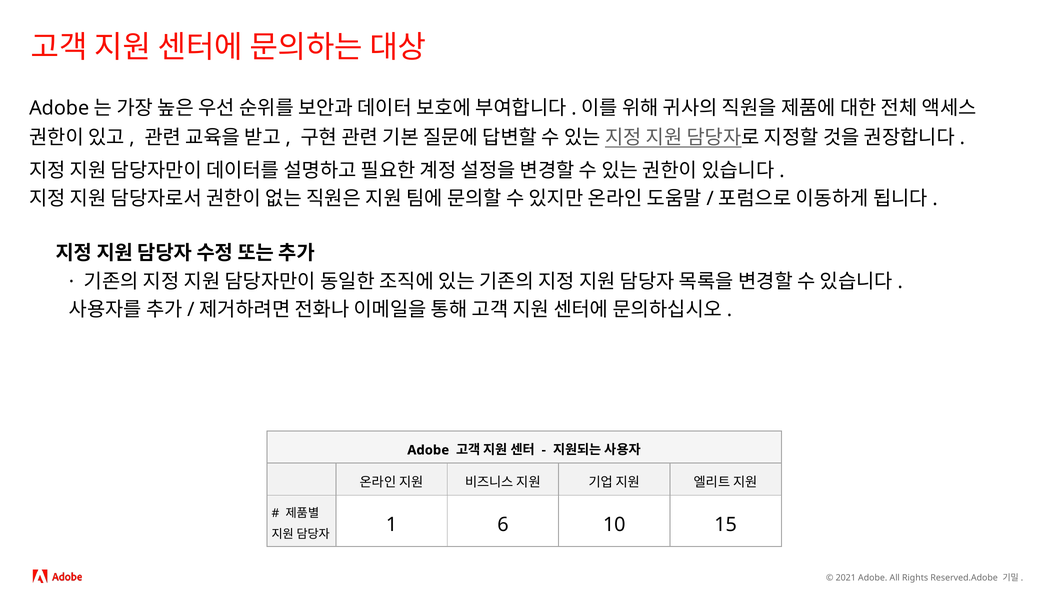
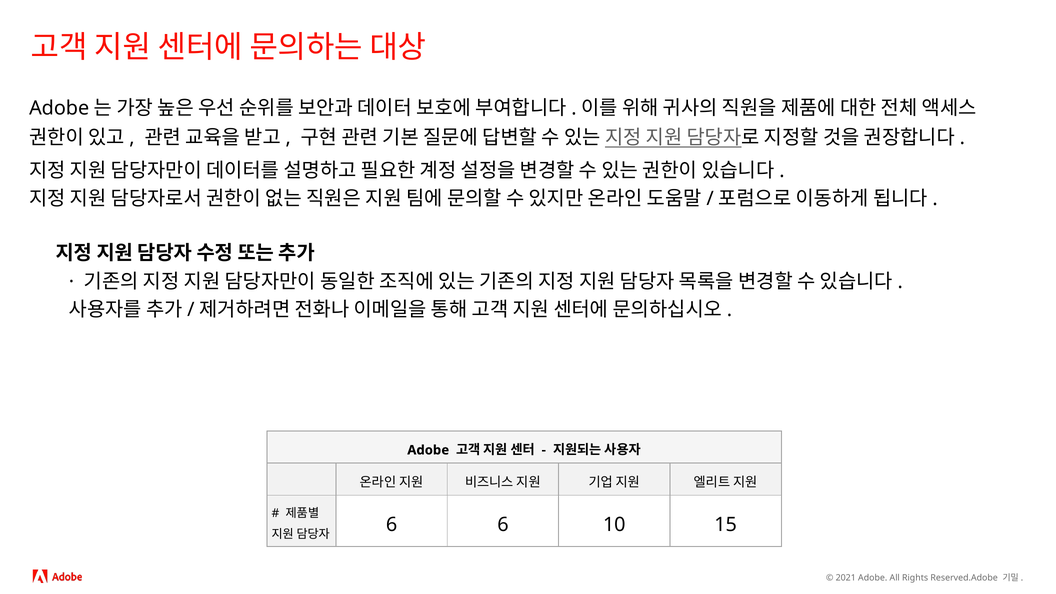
1 at (392, 525): 1 -> 6
